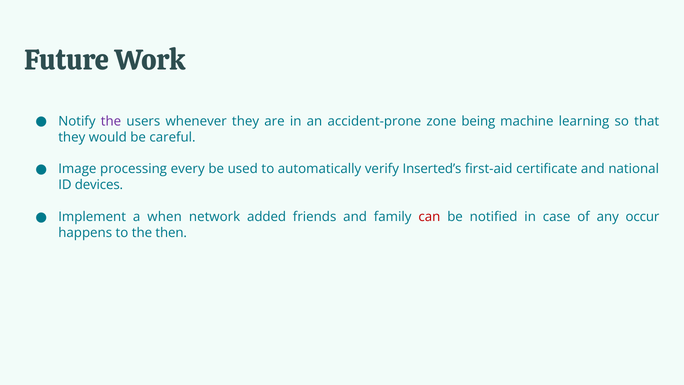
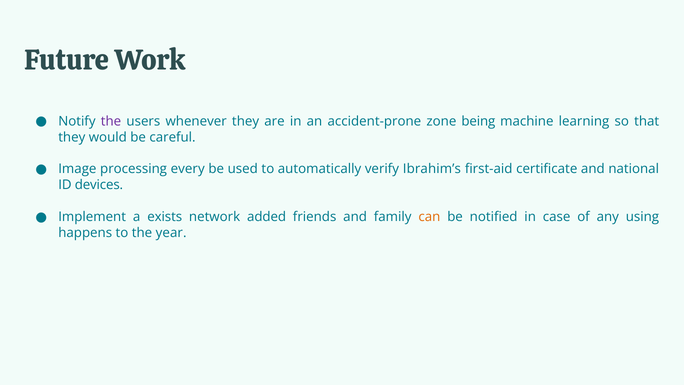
Inserted’s: Inserted’s -> Ibrahim’s
when: when -> exists
can colour: red -> orange
occur: occur -> using
then: then -> year
